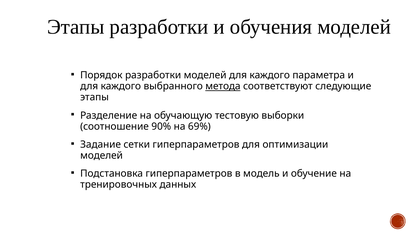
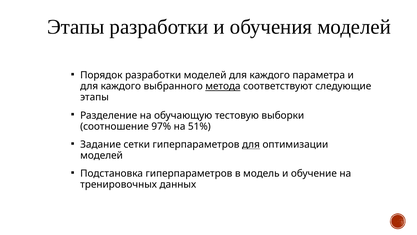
90%: 90% -> 97%
69%: 69% -> 51%
для at (251, 144) underline: none -> present
